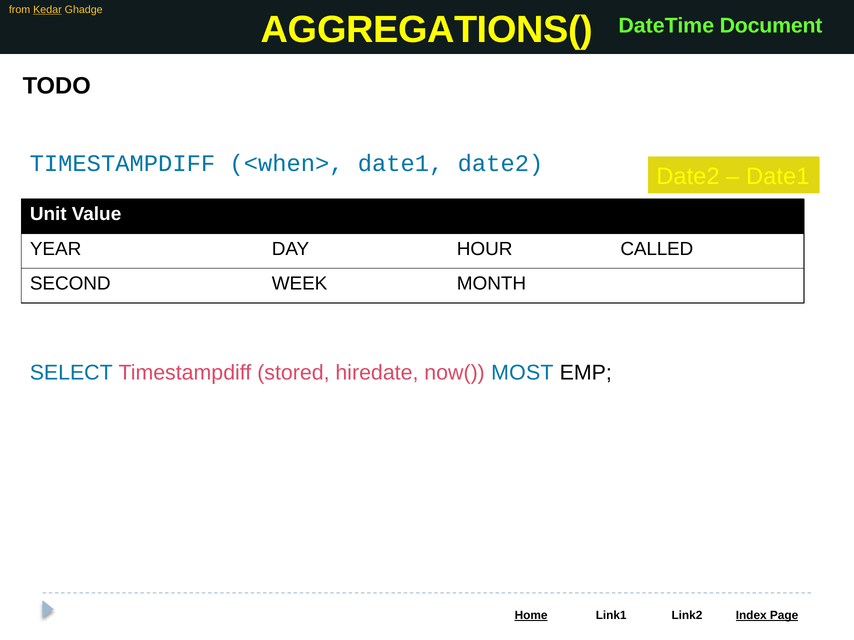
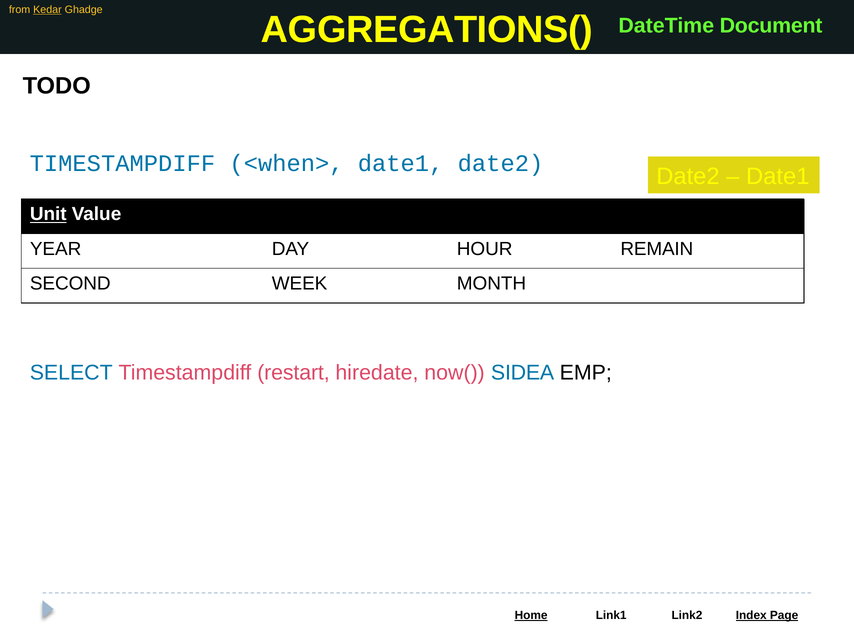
Unit underline: none -> present
CALLED: CALLED -> REMAIN
stored: stored -> restart
MOST: MOST -> SIDEA
